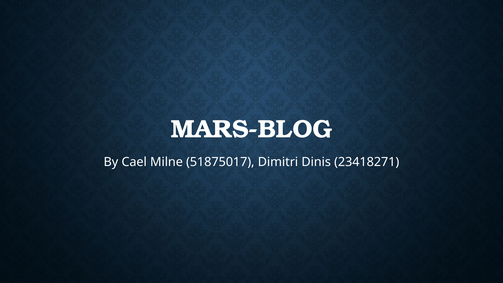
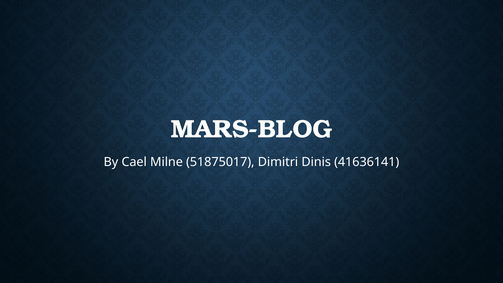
23418271: 23418271 -> 41636141
